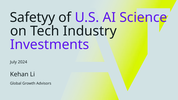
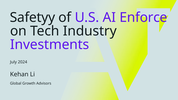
Science: Science -> Enforce
